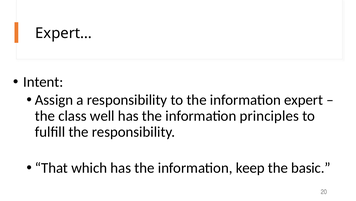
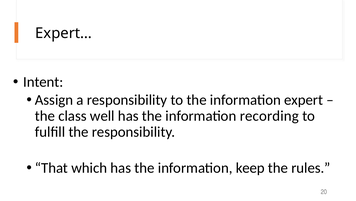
principles: principles -> recording
basic: basic -> rules
